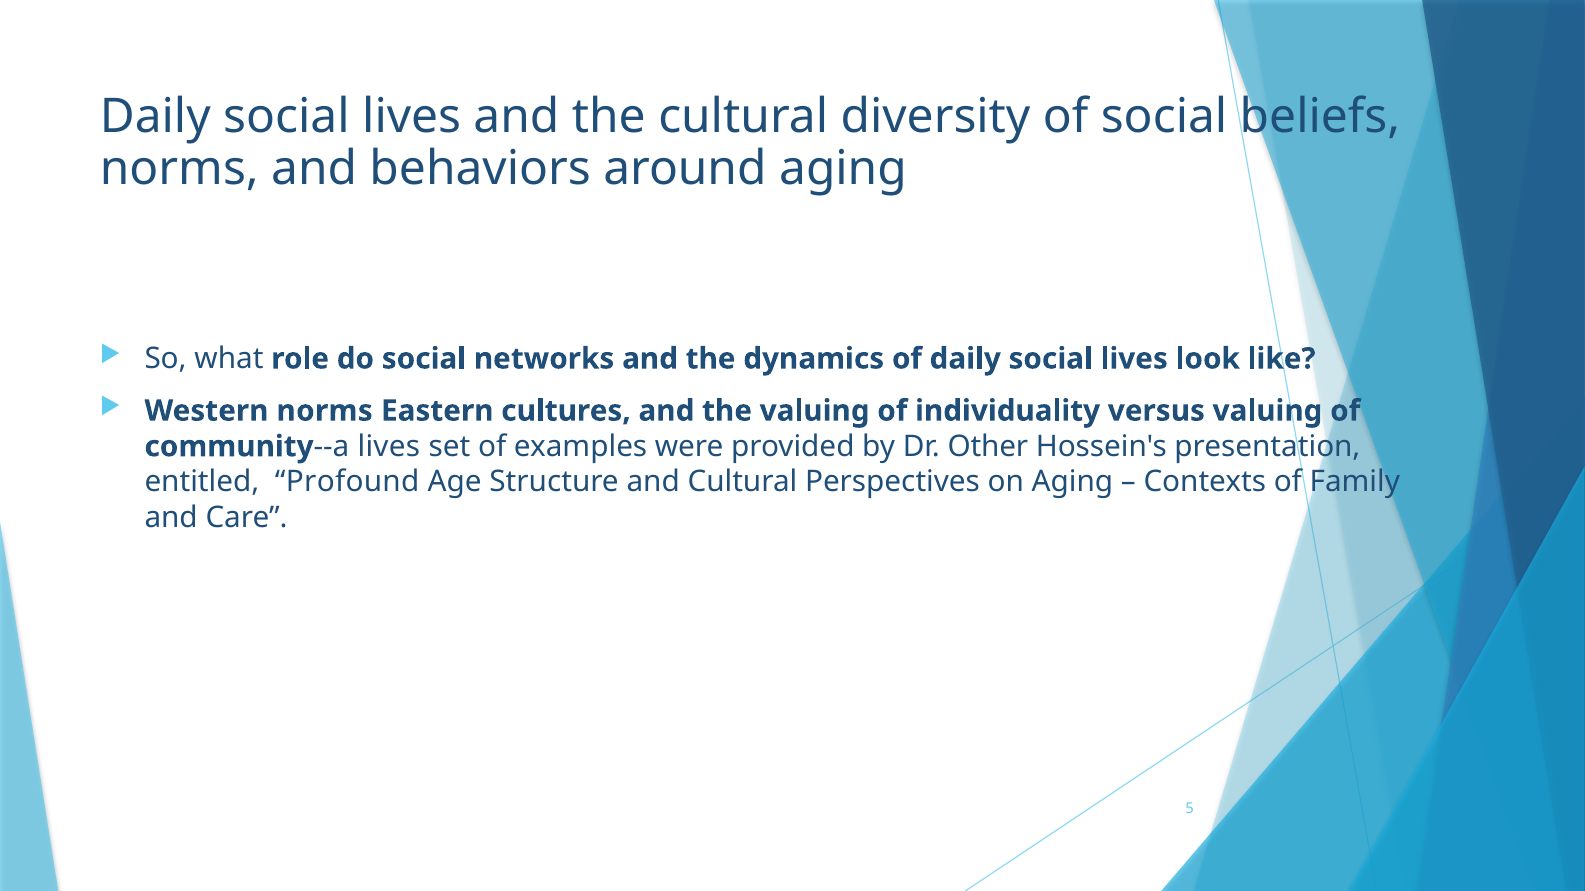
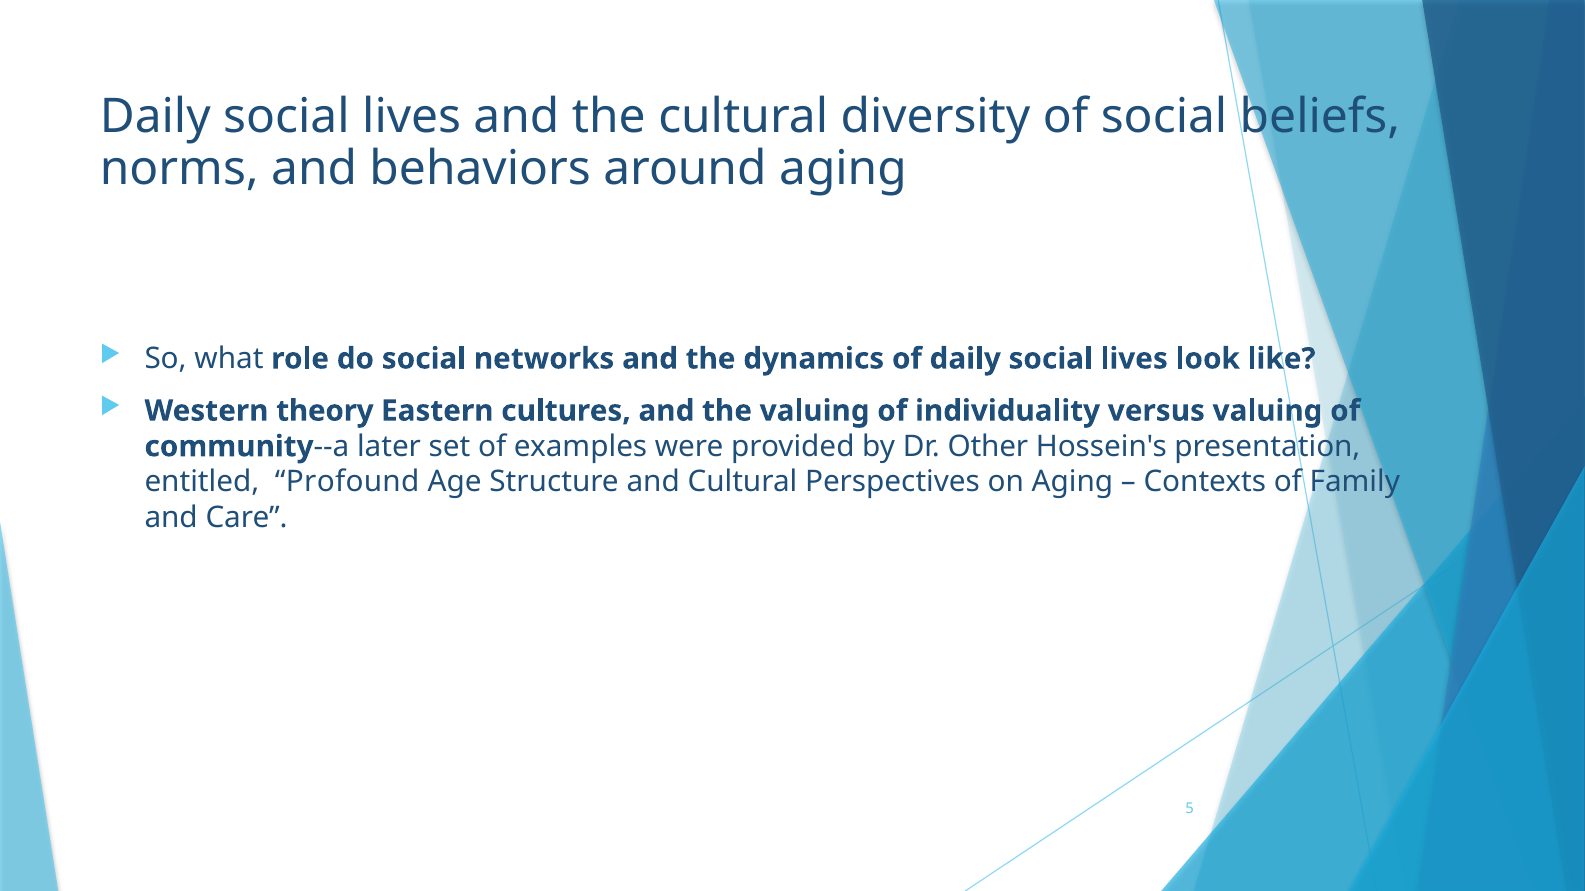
Western norms: norms -> theory
lives at (389, 447): lives -> later
